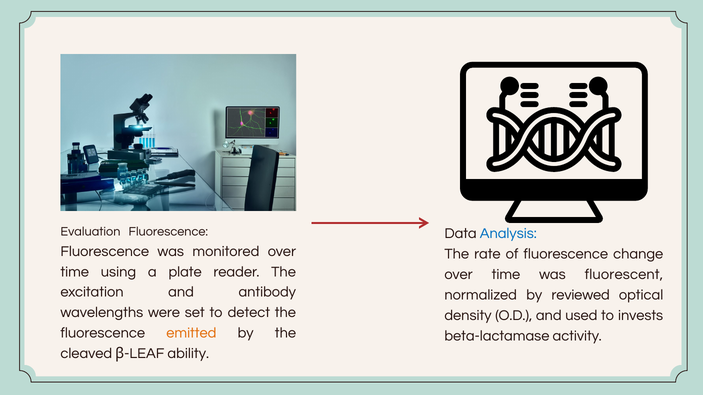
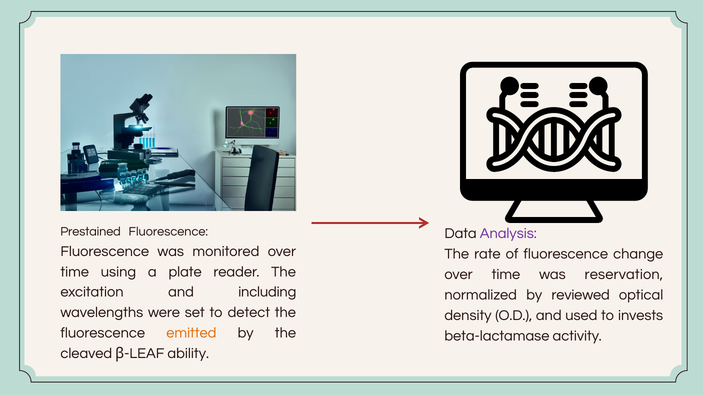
Evaluation: Evaluation -> Prestained
Analysis colour: blue -> purple
fluorescent: fluorescent -> reservation
antibody: antibody -> including
